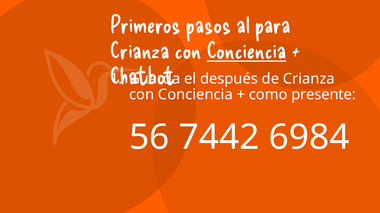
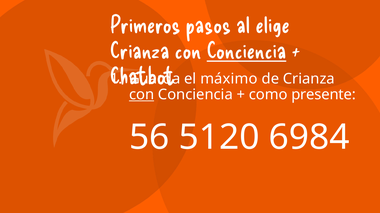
para: para -> elige
después: después -> máximo
con at (142, 95) underline: none -> present
7442: 7442 -> 5120
